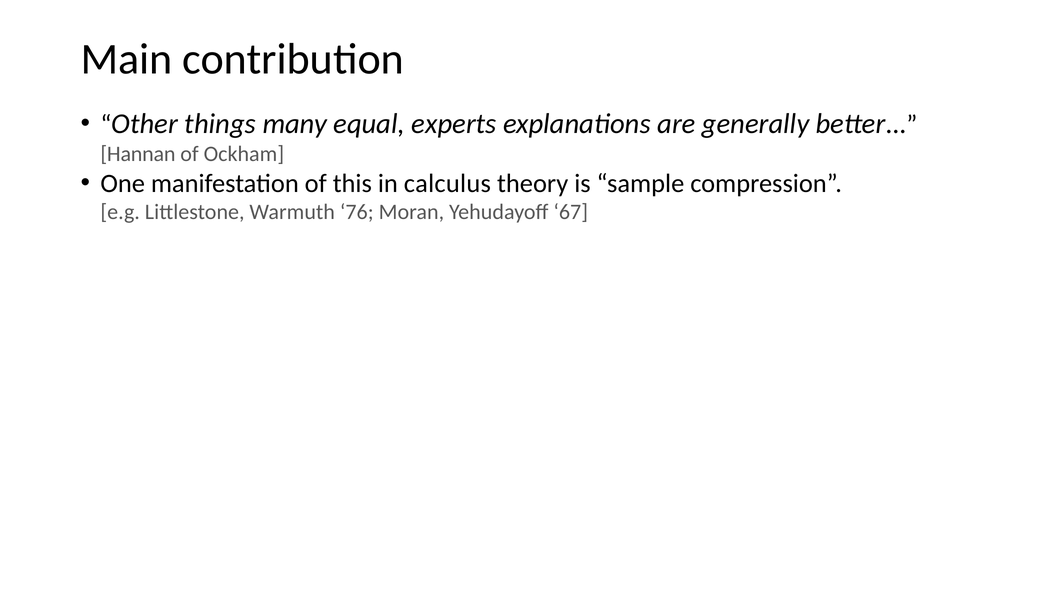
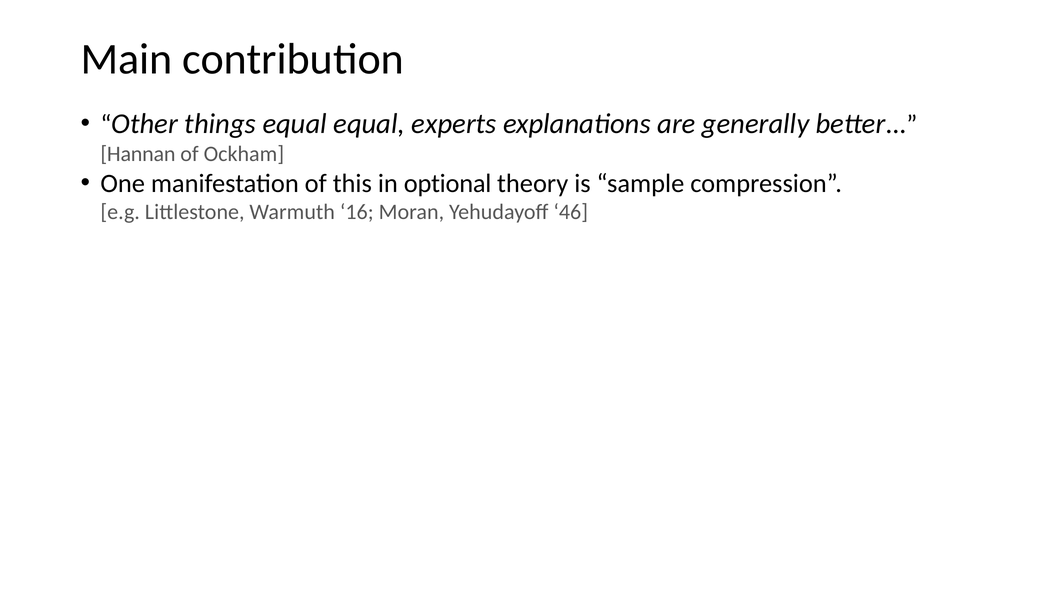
things many: many -> equal
calculus: calculus -> optional
76: 76 -> 16
67: 67 -> 46
